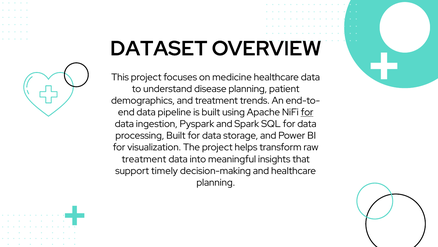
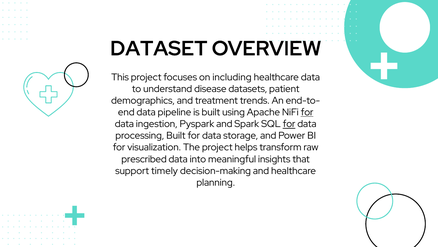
medicine: medicine -> including
disease planning: planning -> datasets
for at (289, 124) underline: none -> present
treatment at (144, 159): treatment -> prescribed
